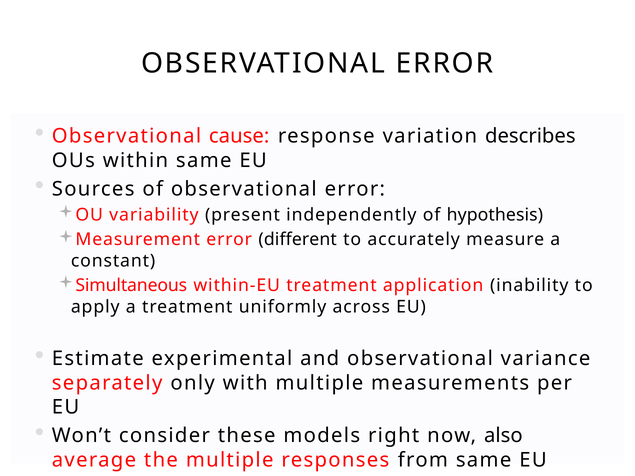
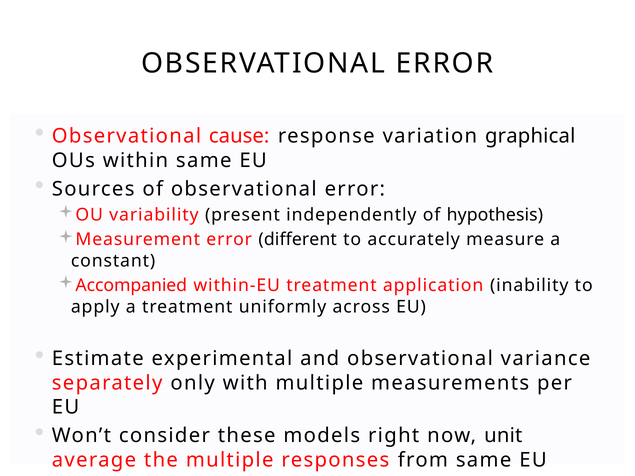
describes: describes -> graphical
Simultaneous: Simultaneous -> Accompanied
also: also -> unit
